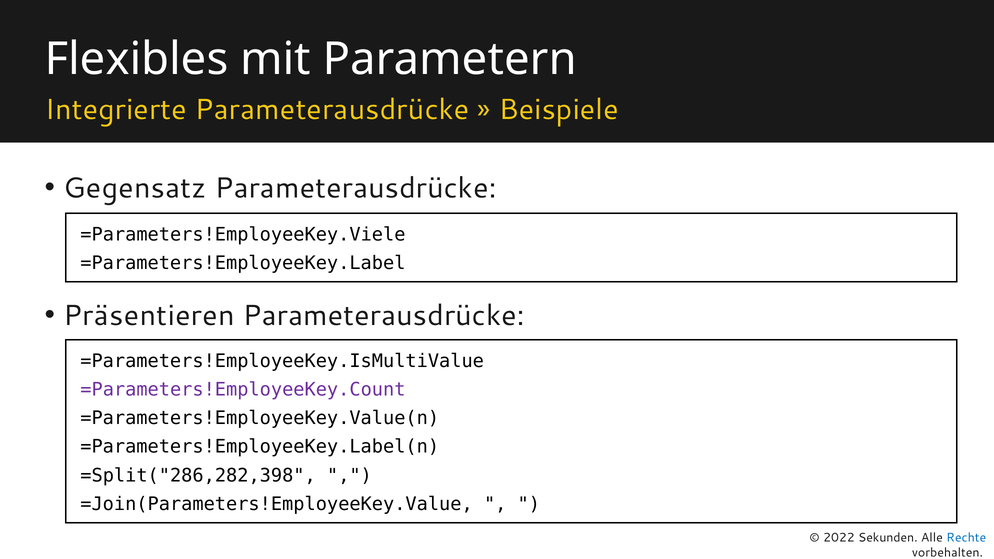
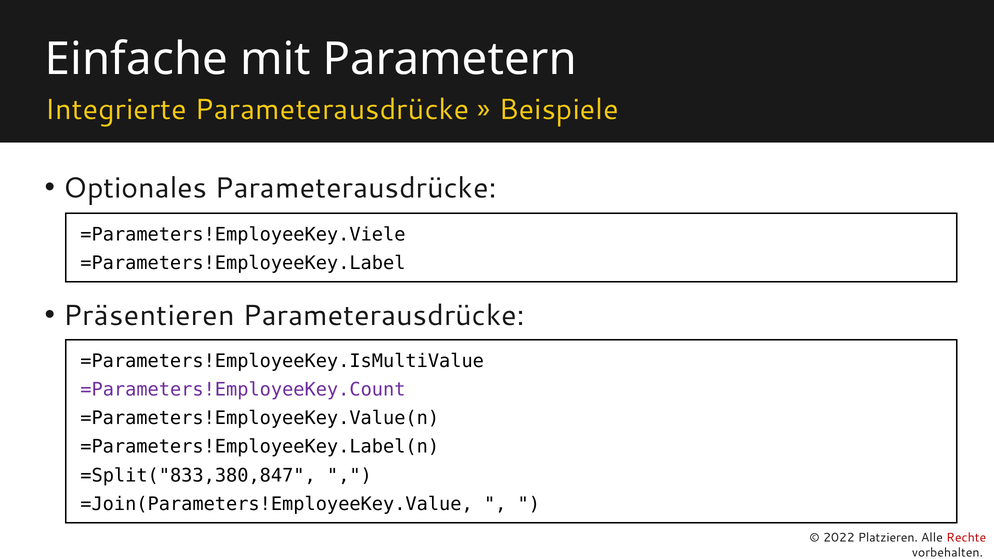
Flexibles: Flexibles -> Einfache
Gegensatz: Gegensatz -> Optionales
=Split("286,282,398: =Split("286,282,398 -> =Split("833,380,847
Sekunden: Sekunden -> Platzieren
Rechte colour: blue -> red
